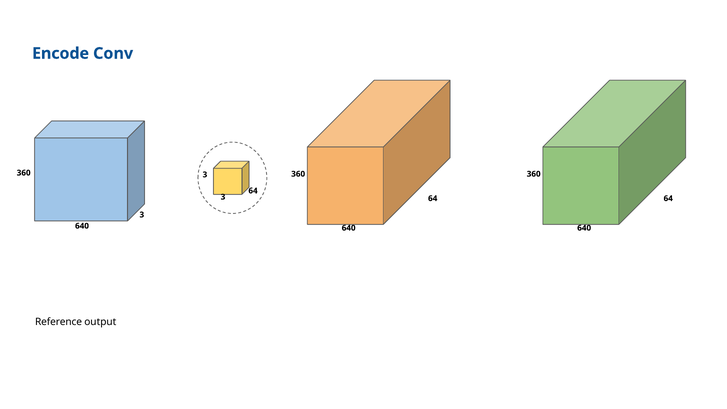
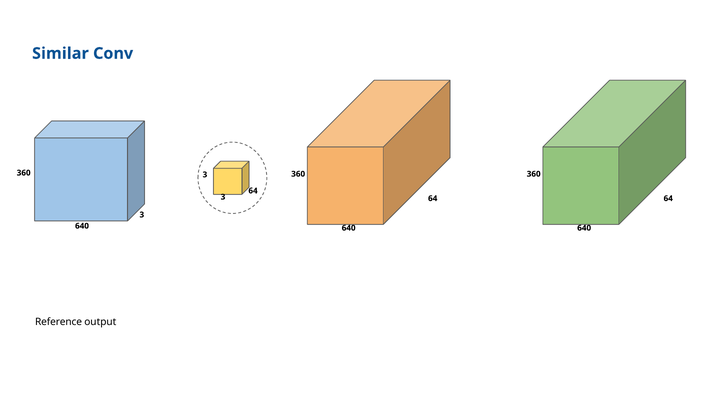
Encode: Encode -> Similar
